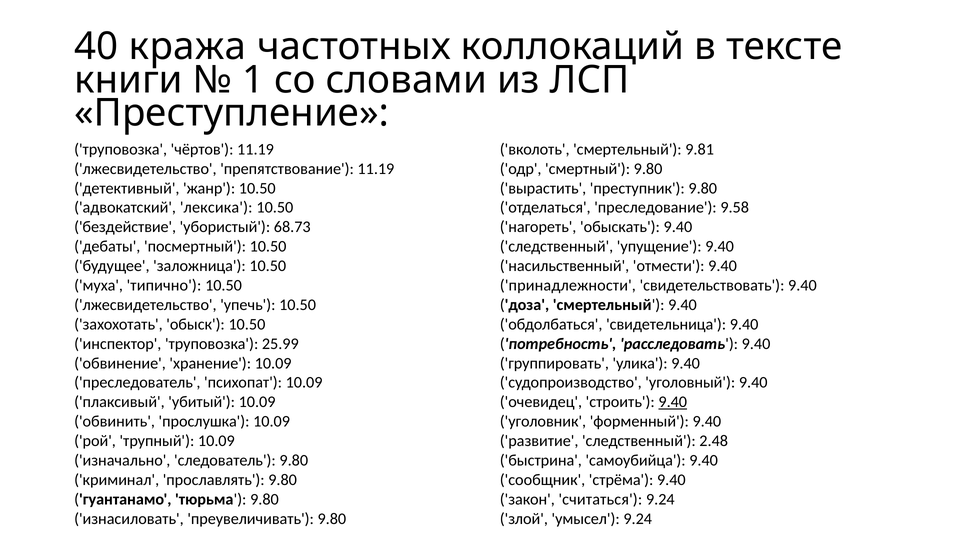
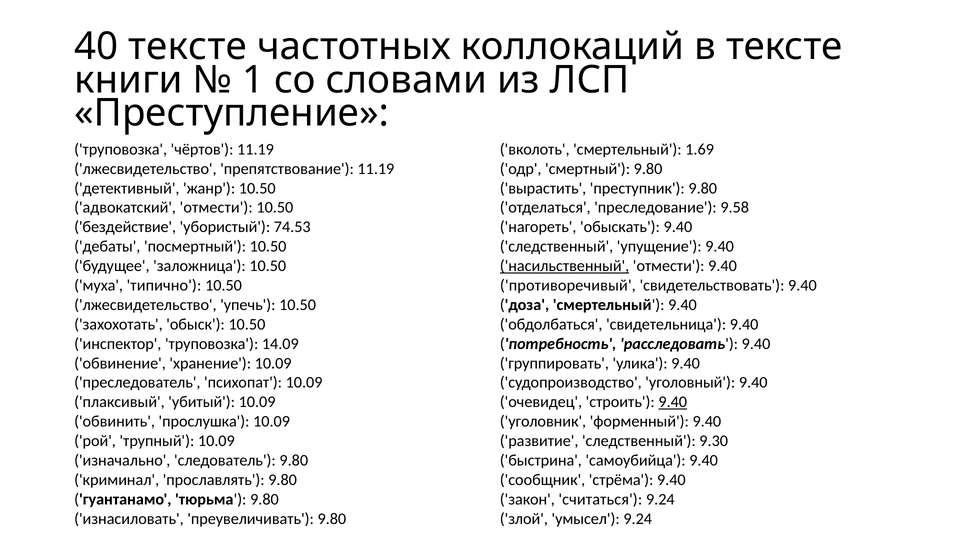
40 кража: кража -> тексте
9.81: 9.81 -> 1.69
адвокатский лексика: лексика -> отмести
68.73: 68.73 -> 74.53
насильственный underline: none -> present
принадлежности: принадлежности -> противоречивый
25.99: 25.99 -> 14.09
2.48: 2.48 -> 9.30
